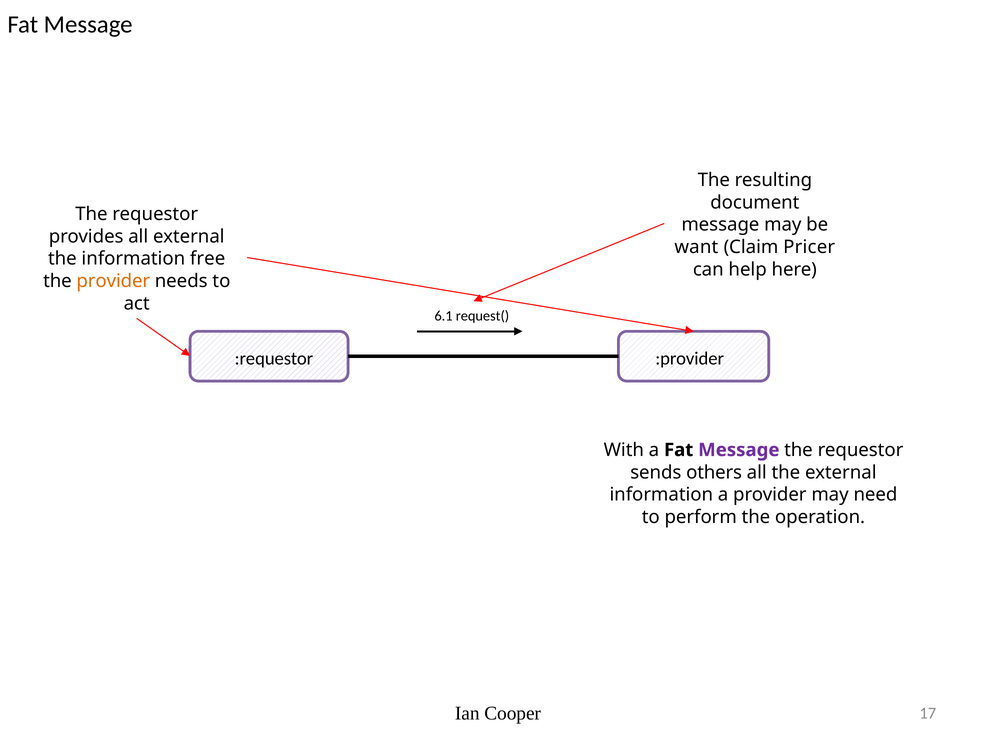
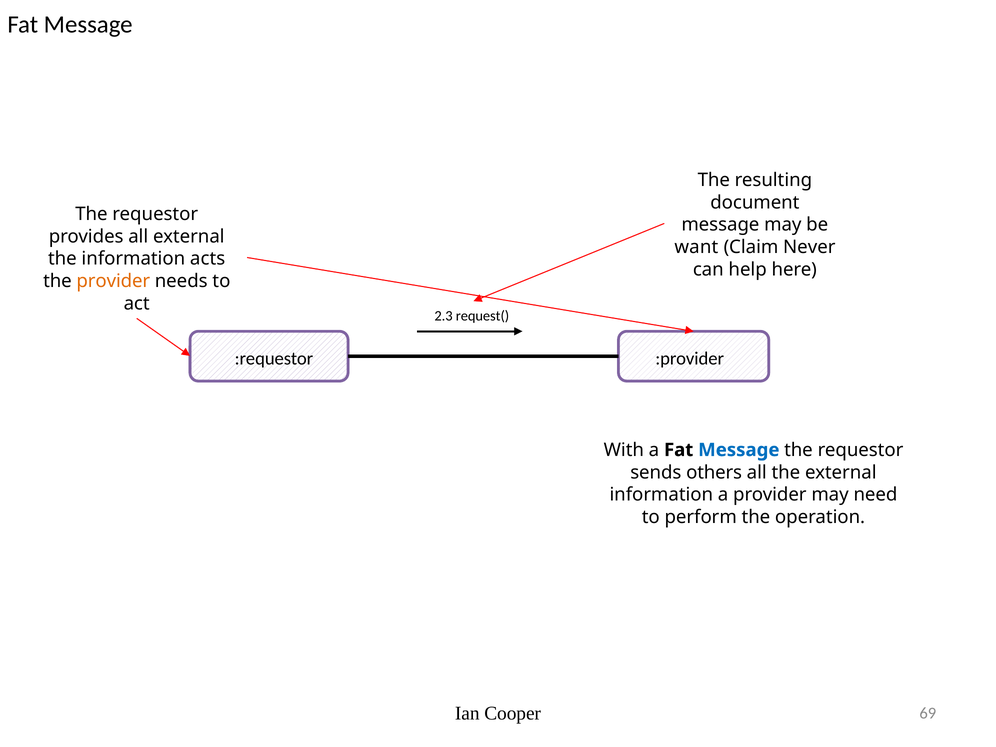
Pricer: Pricer -> Never
free: free -> acts
6.1: 6.1 -> 2.3
Message at (739, 450) colour: purple -> blue
17: 17 -> 69
